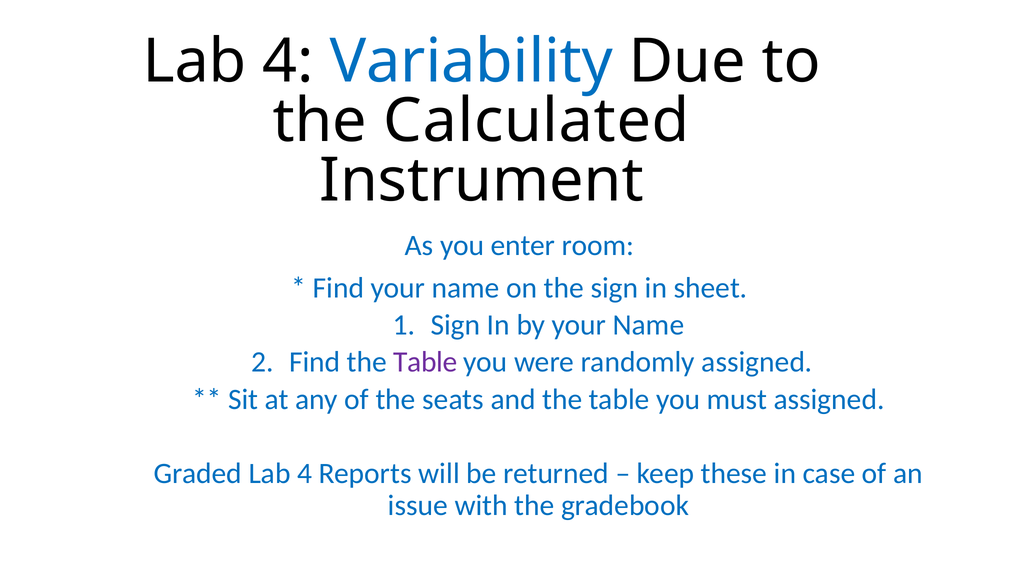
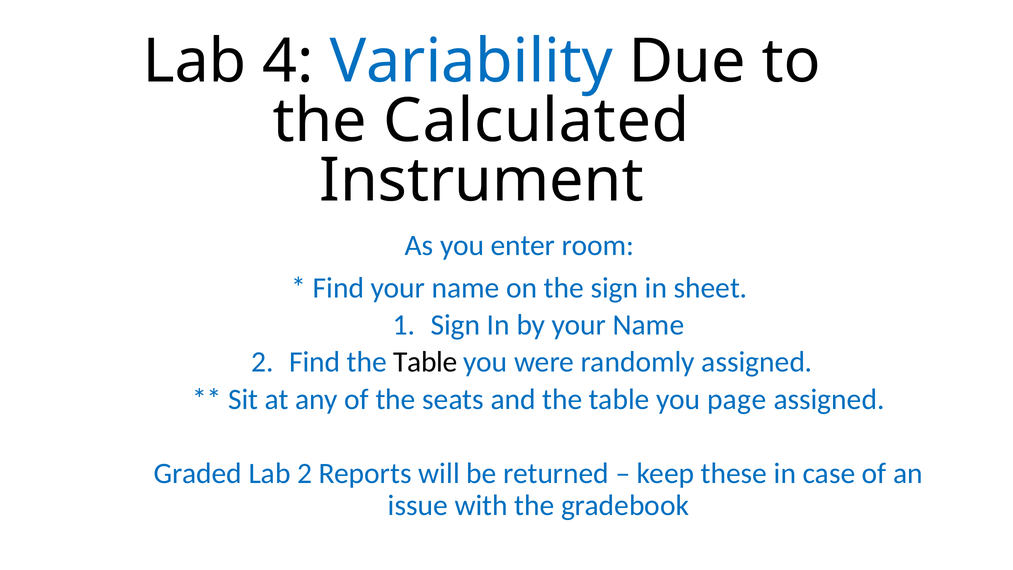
Table at (425, 362) colour: purple -> black
must: must -> page
Graded Lab 4: 4 -> 2
